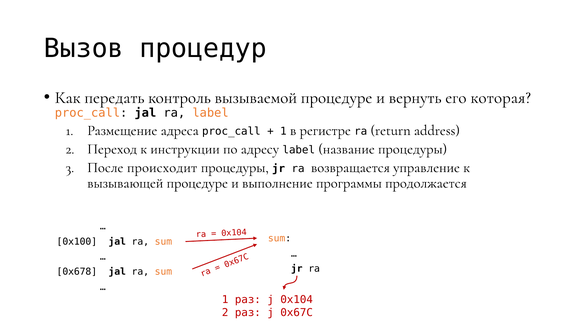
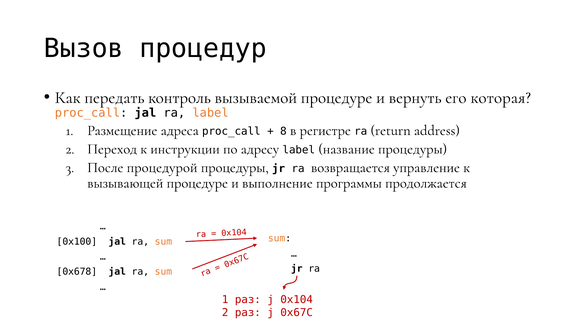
1 at (283, 132): 1 -> 8
происходит: происходит -> процедурой
